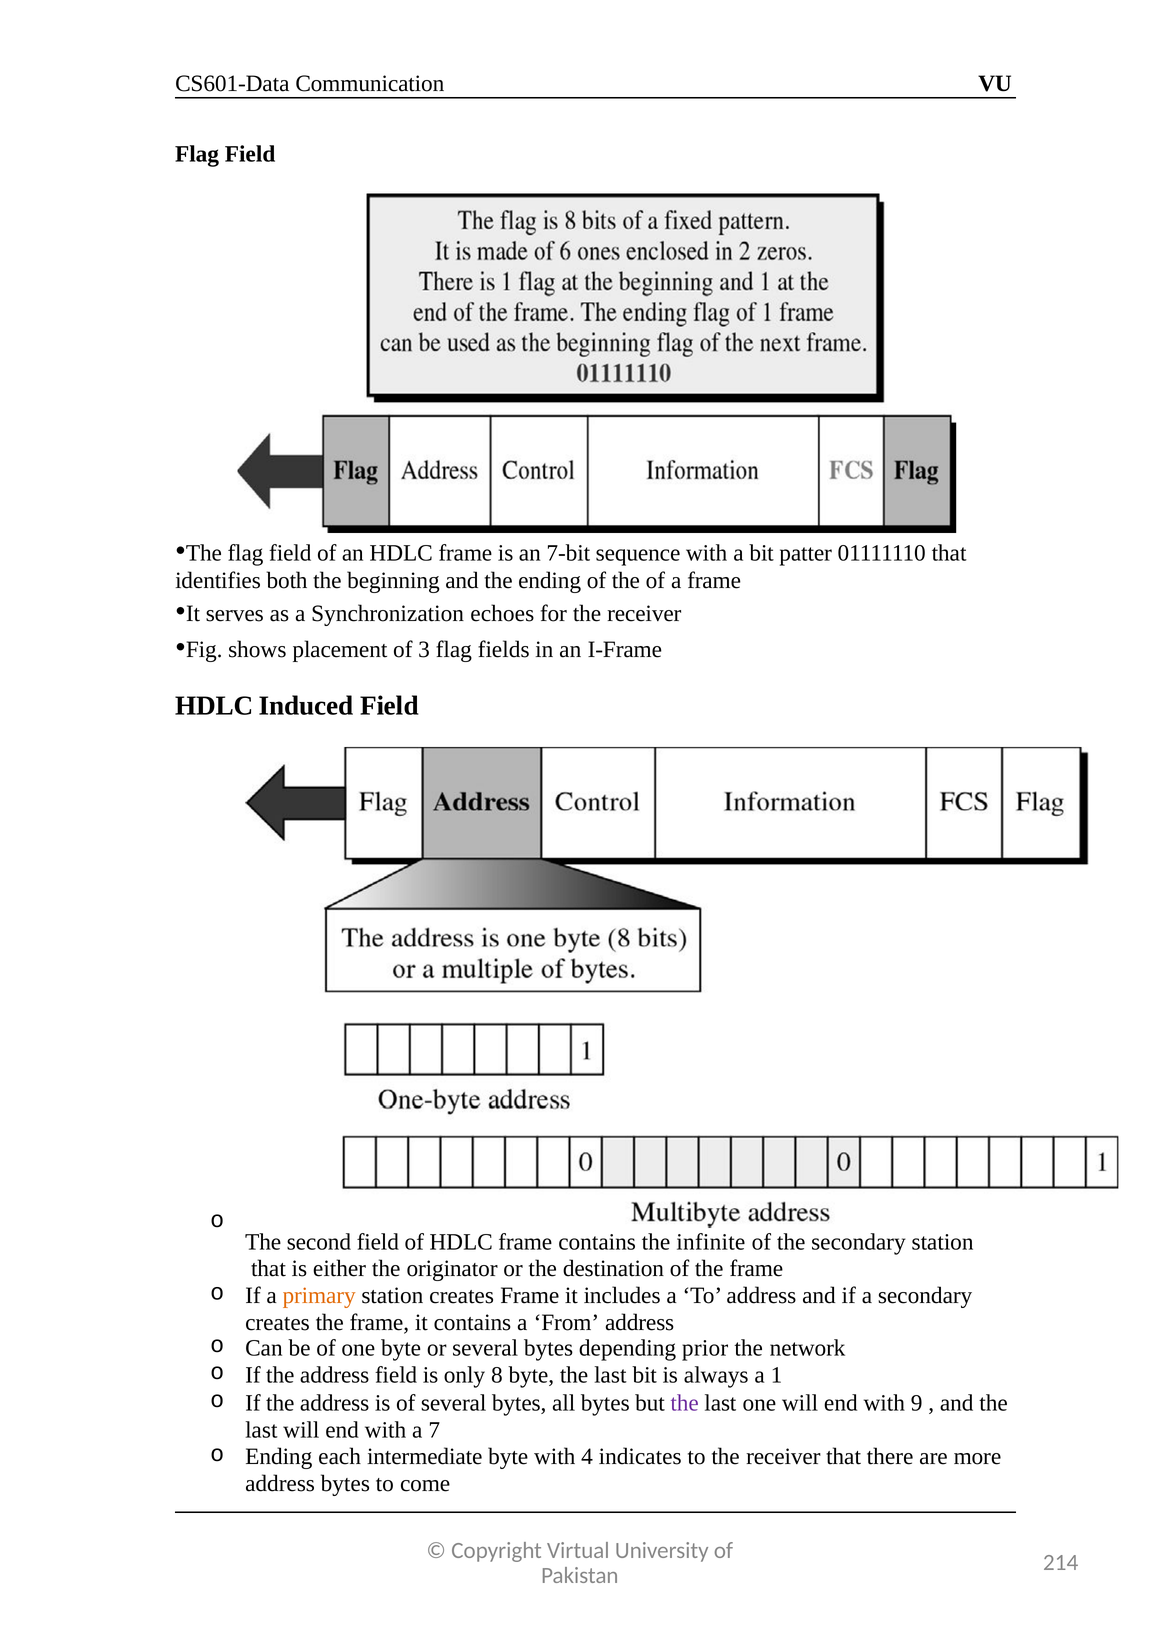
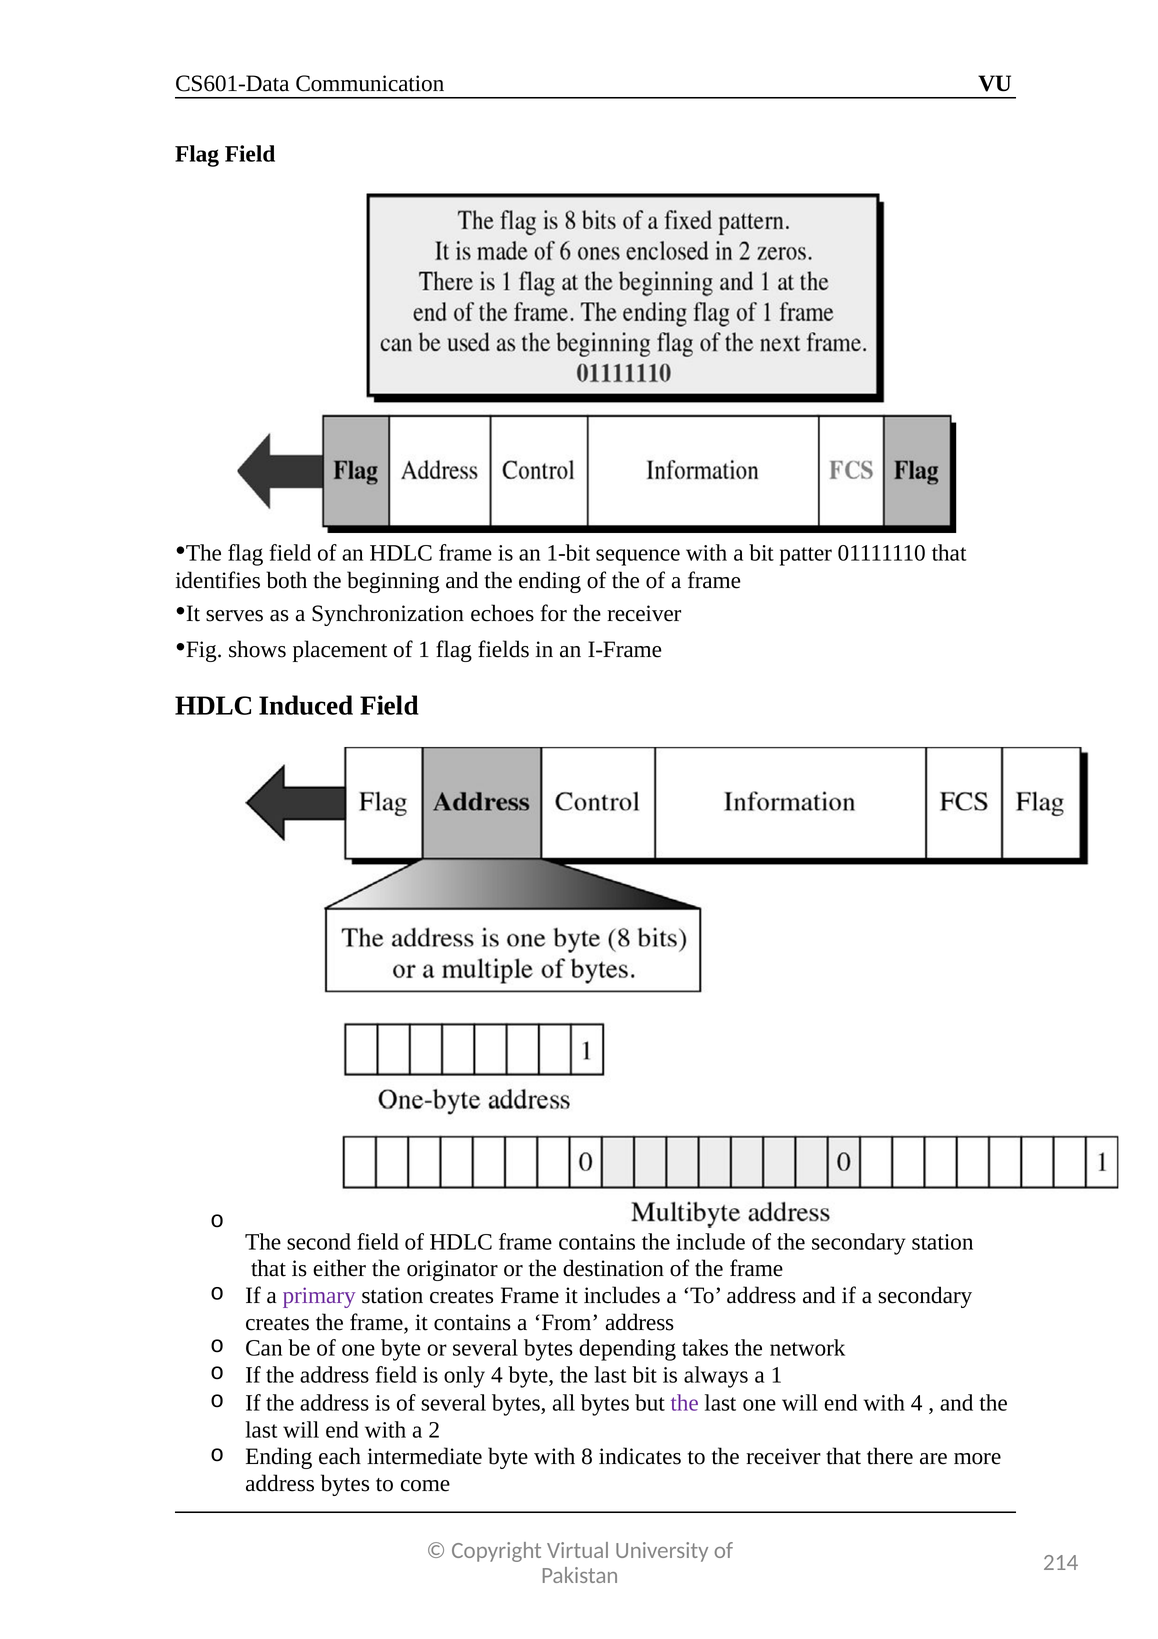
7-bit: 7-bit -> 1-bit
of 3: 3 -> 1
infinite: infinite -> include
primary colour: orange -> purple
prior: prior -> takes
only 8: 8 -> 4
with 9: 9 -> 4
7: 7 -> 2
4: 4 -> 8
